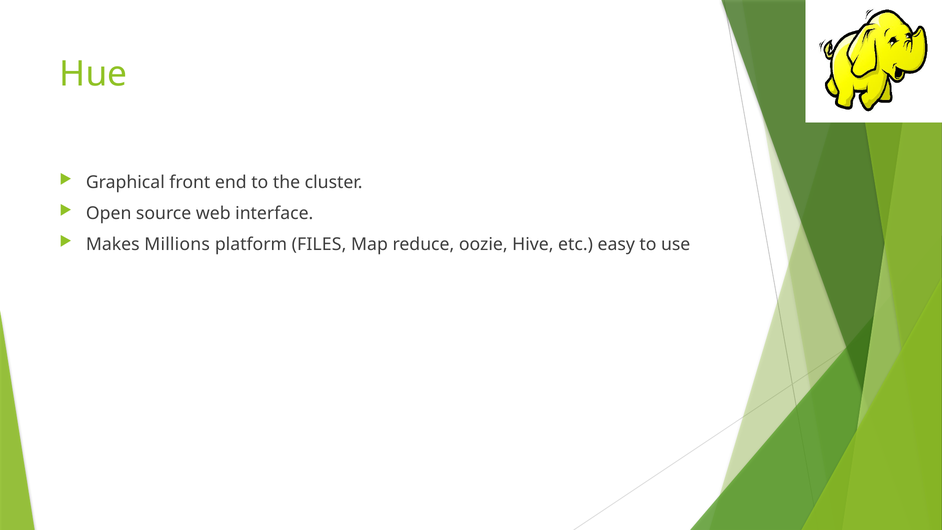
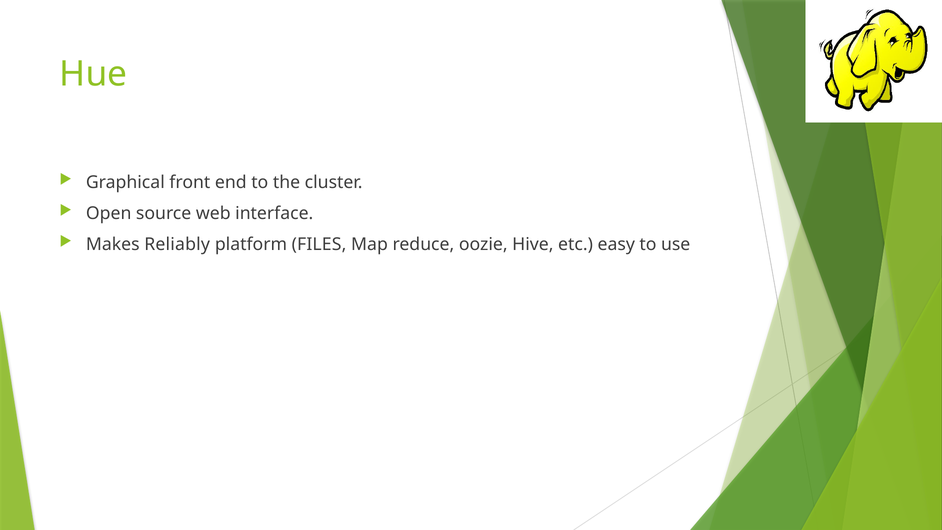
Millions: Millions -> Reliably
